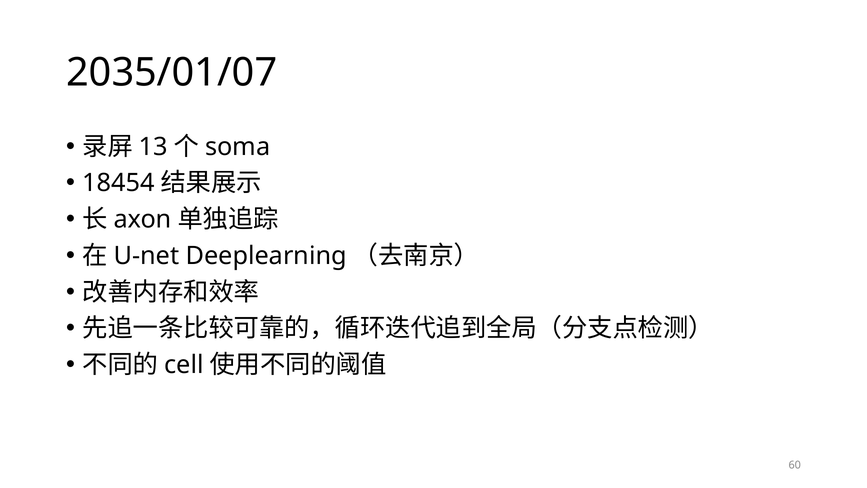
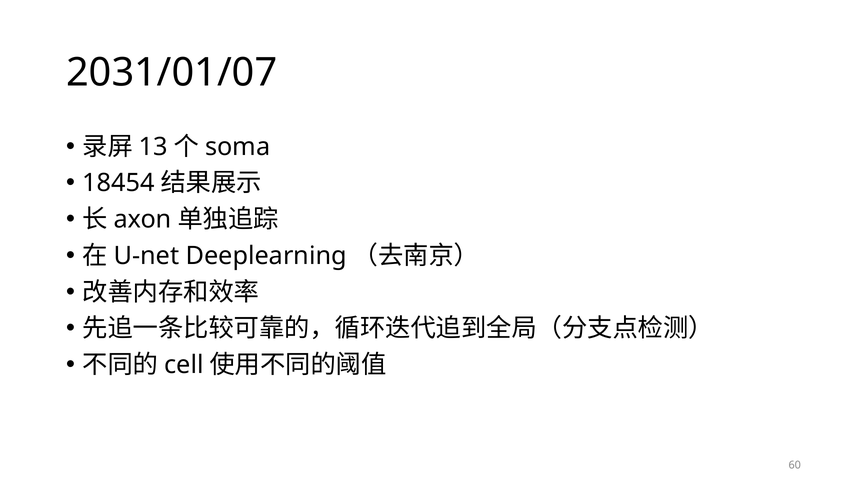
2035/01/07: 2035/01/07 -> 2031/01/07
